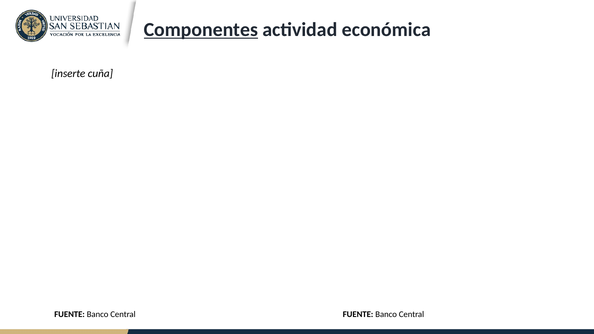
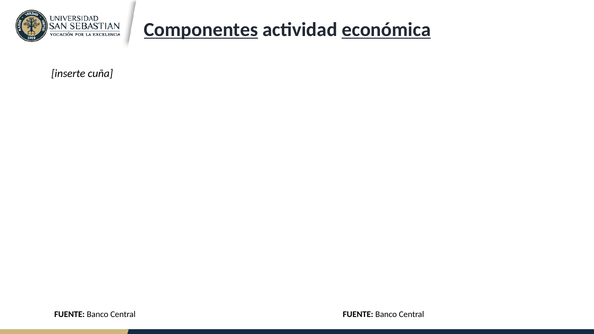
económica underline: none -> present
